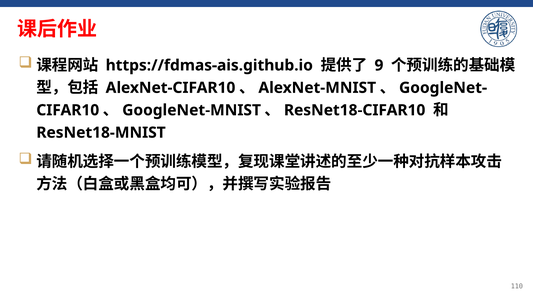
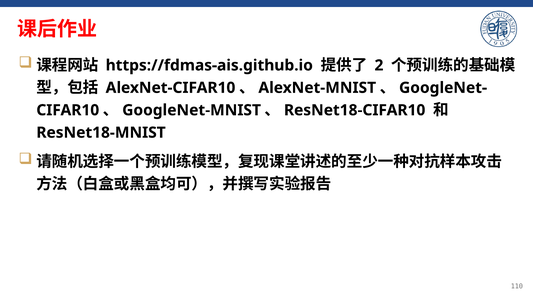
9: 9 -> 2
